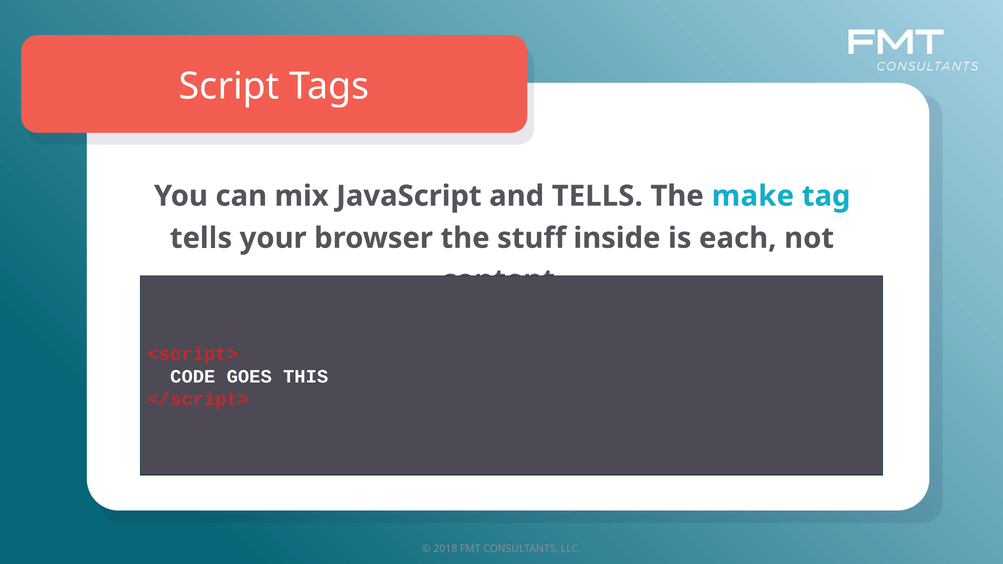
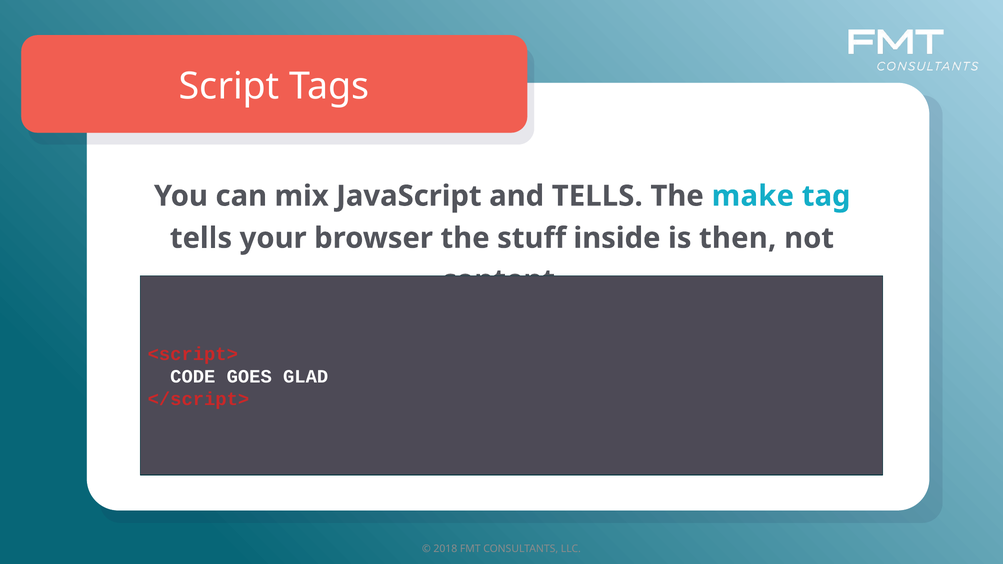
each: each -> then
THIS: THIS -> GLAD
